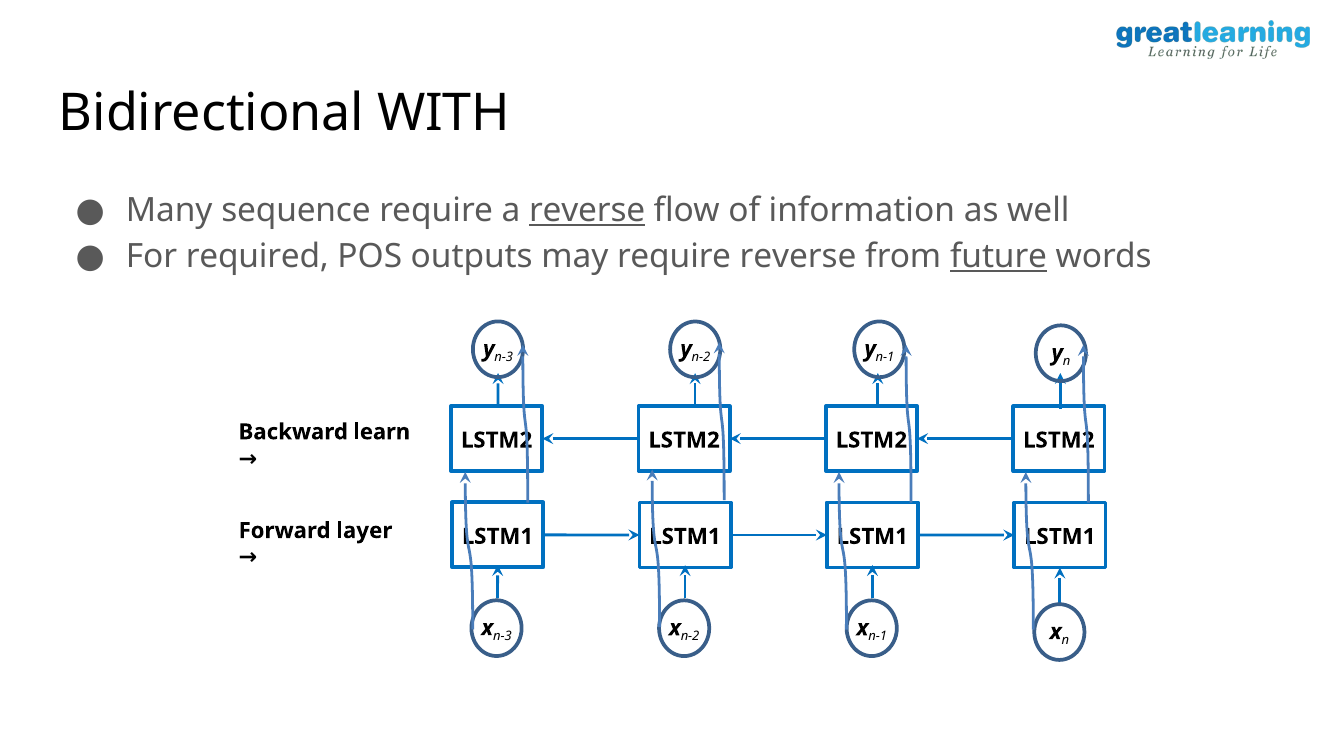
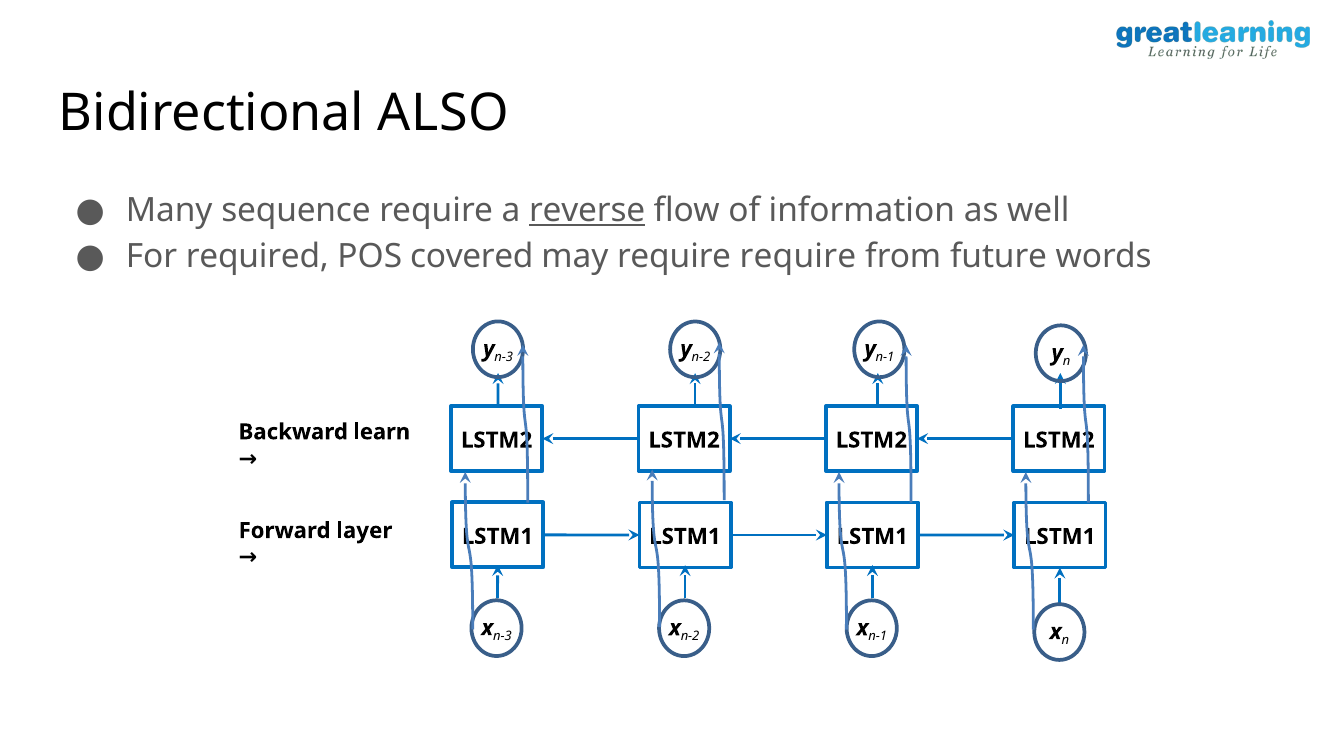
WITH: WITH -> ALSO
outputs: outputs -> covered
require reverse: reverse -> require
future underline: present -> none
